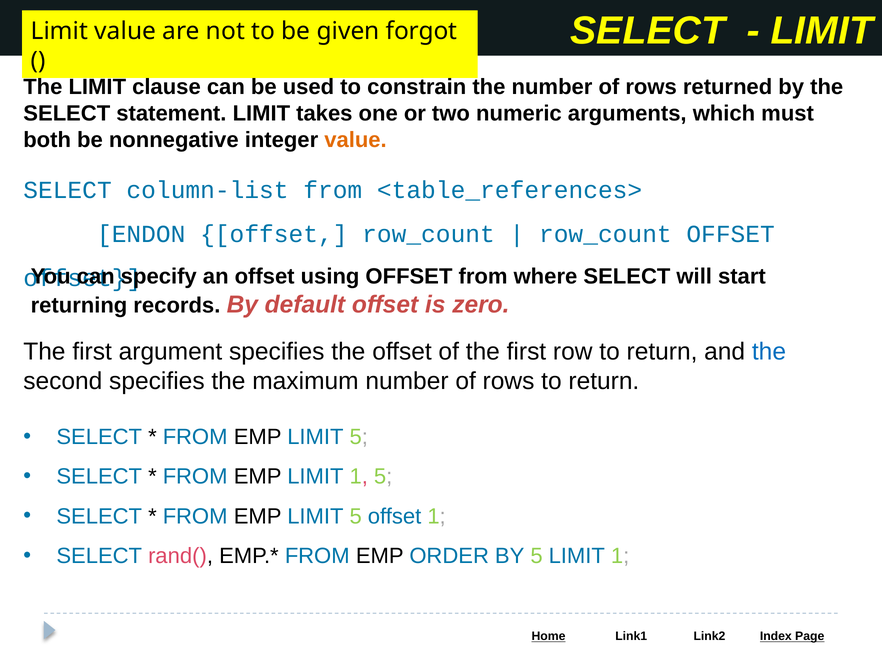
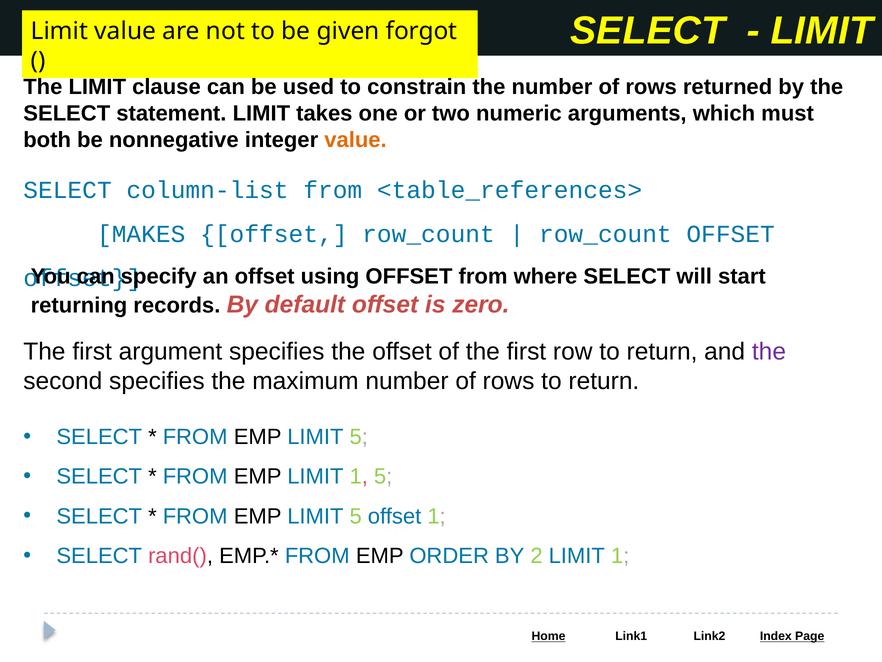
ENDON: ENDON -> MAKES
the at (769, 351) colour: blue -> purple
BY 5: 5 -> 2
